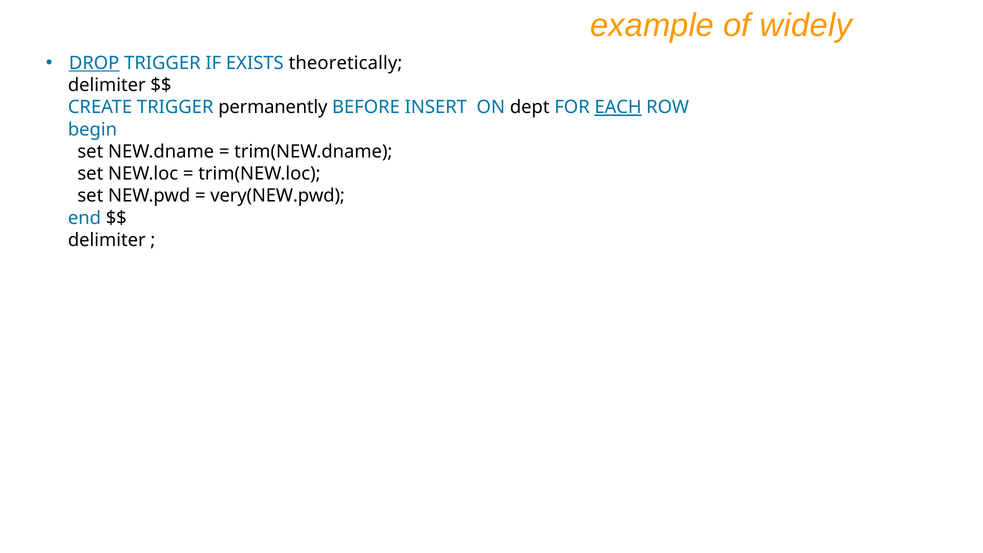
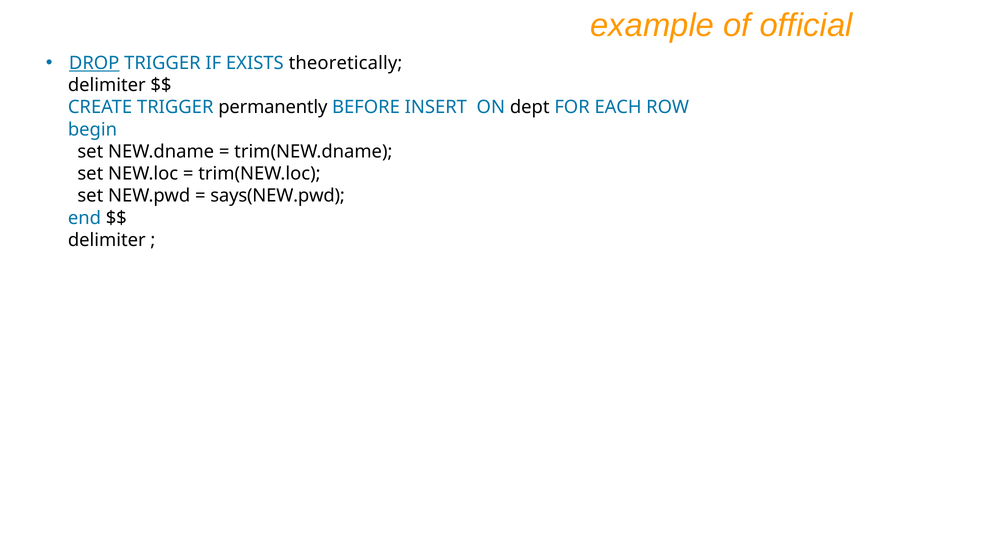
widely: widely -> official
EACH underline: present -> none
very(NEW.pwd: very(NEW.pwd -> says(NEW.pwd
